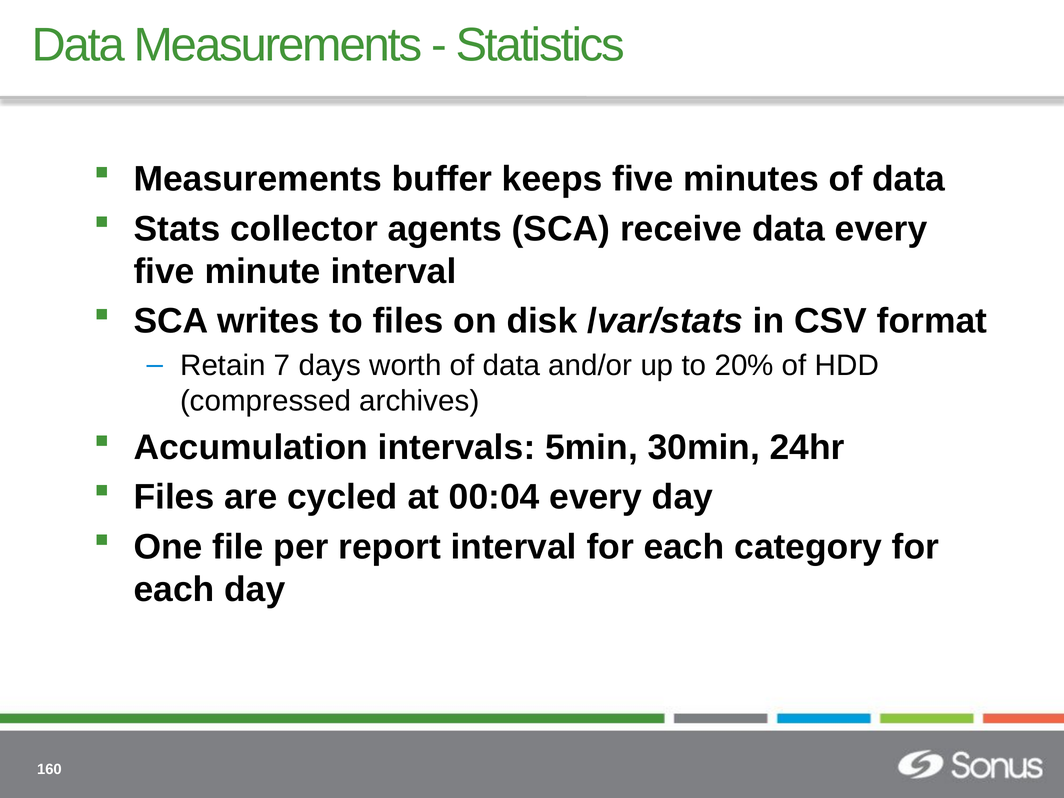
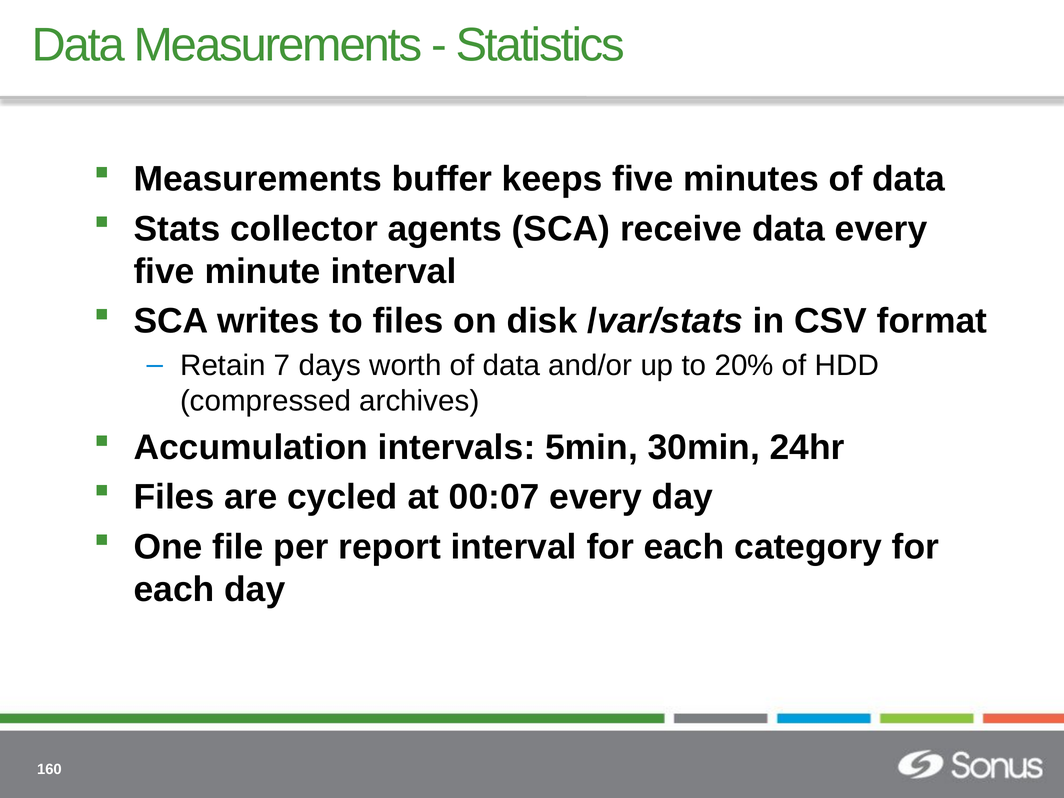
00:04: 00:04 -> 00:07
